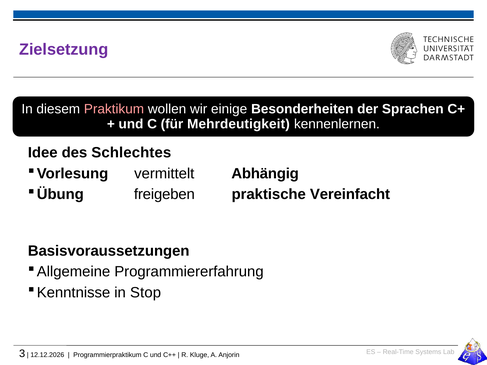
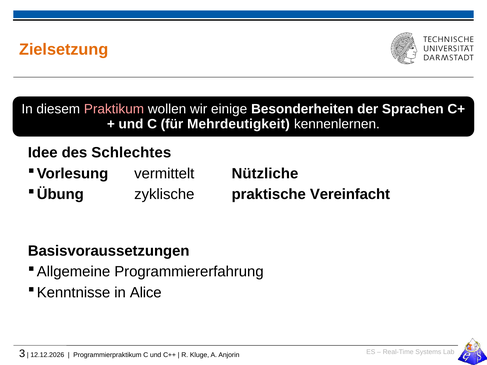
Zielsetzung colour: purple -> orange
Abhängig: Abhängig -> Nützliche
freigeben: freigeben -> zyklische
Stop: Stop -> Alice
